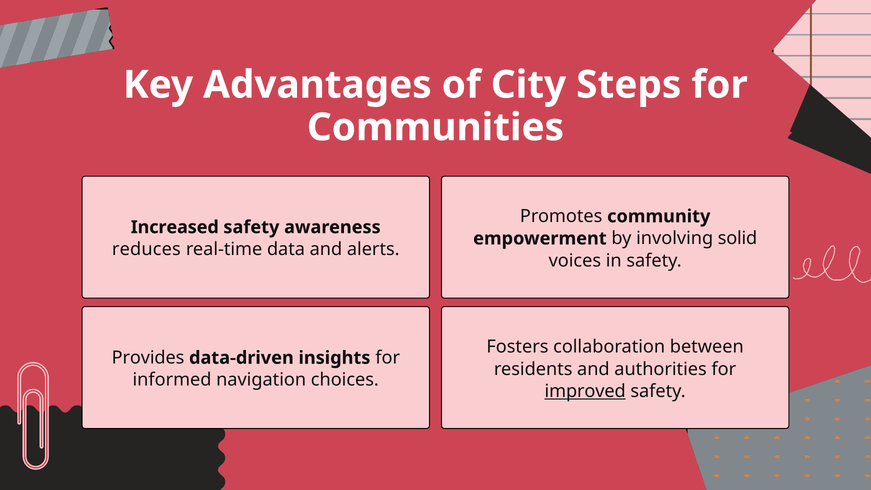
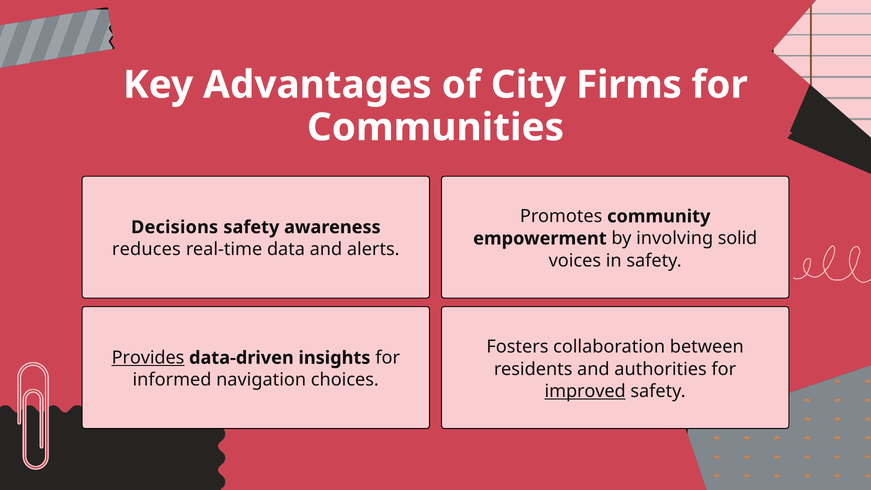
Steps: Steps -> Firms
Increased: Increased -> Decisions
Provides underline: none -> present
